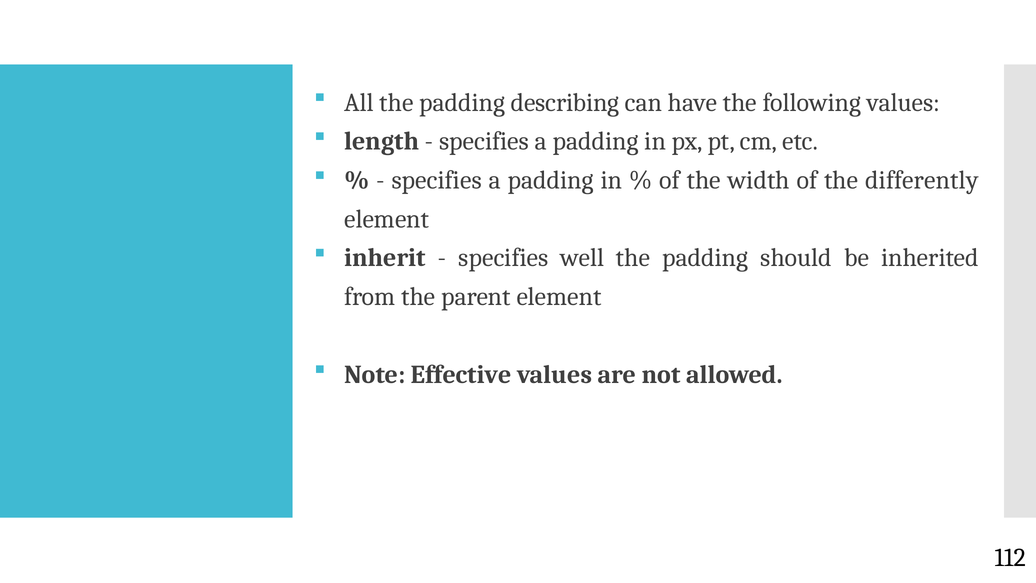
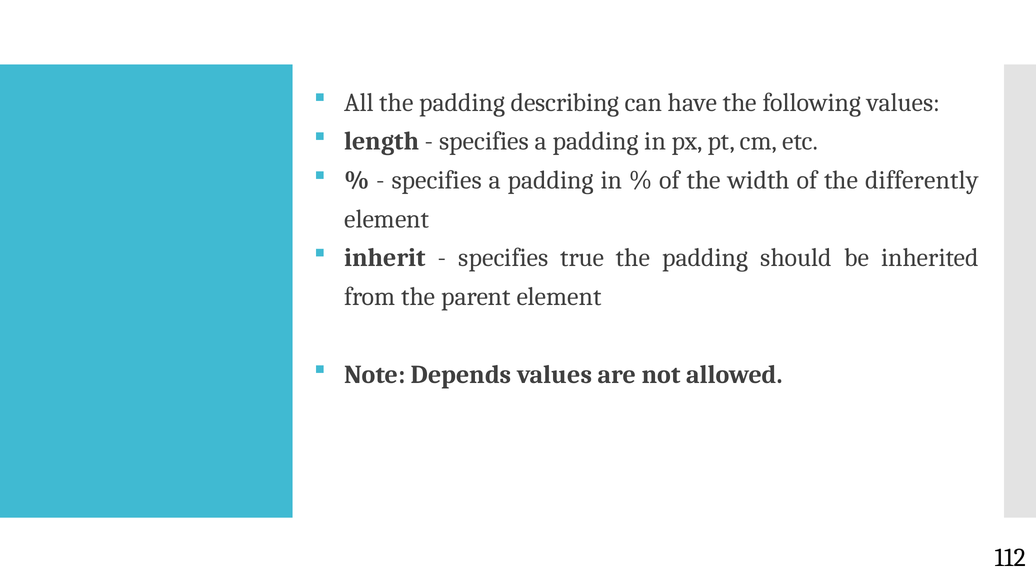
well: well -> true
Effective: Effective -> Depends
